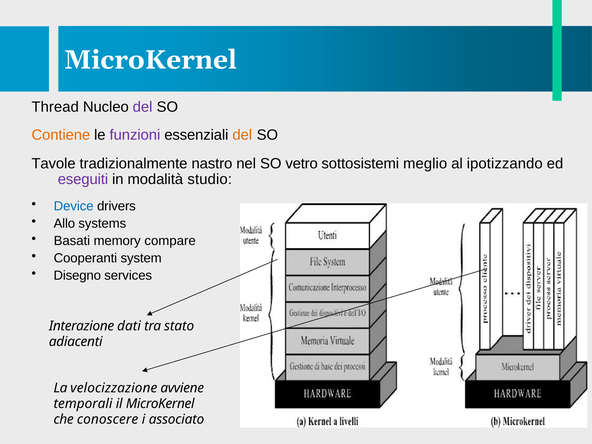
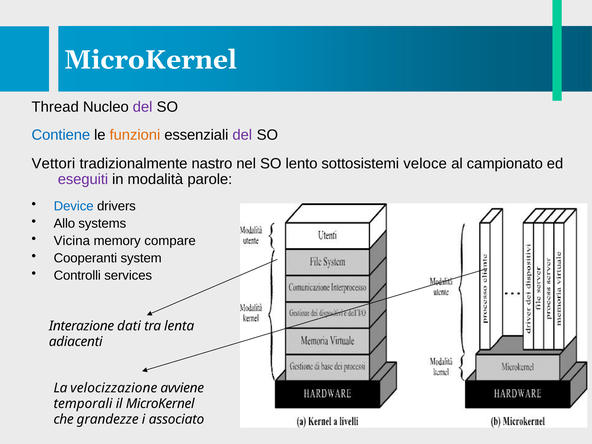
Contiene colour: orange -> blue
funzioni colour: purple -> orange
del at (242, 135) colour: orange -> purple
Tavole: Tavole -> Vettori
vetro: vetro -> lento
meglio: meglio -> veloce
ipotizzando: ipotizzando -> campionato
studio: studio -> parole
Basati: Basati -> Vicina
Disegno: Disegno -> Controlli
stato: stato -> lenta
conoscere: conoscere -> grandezze
